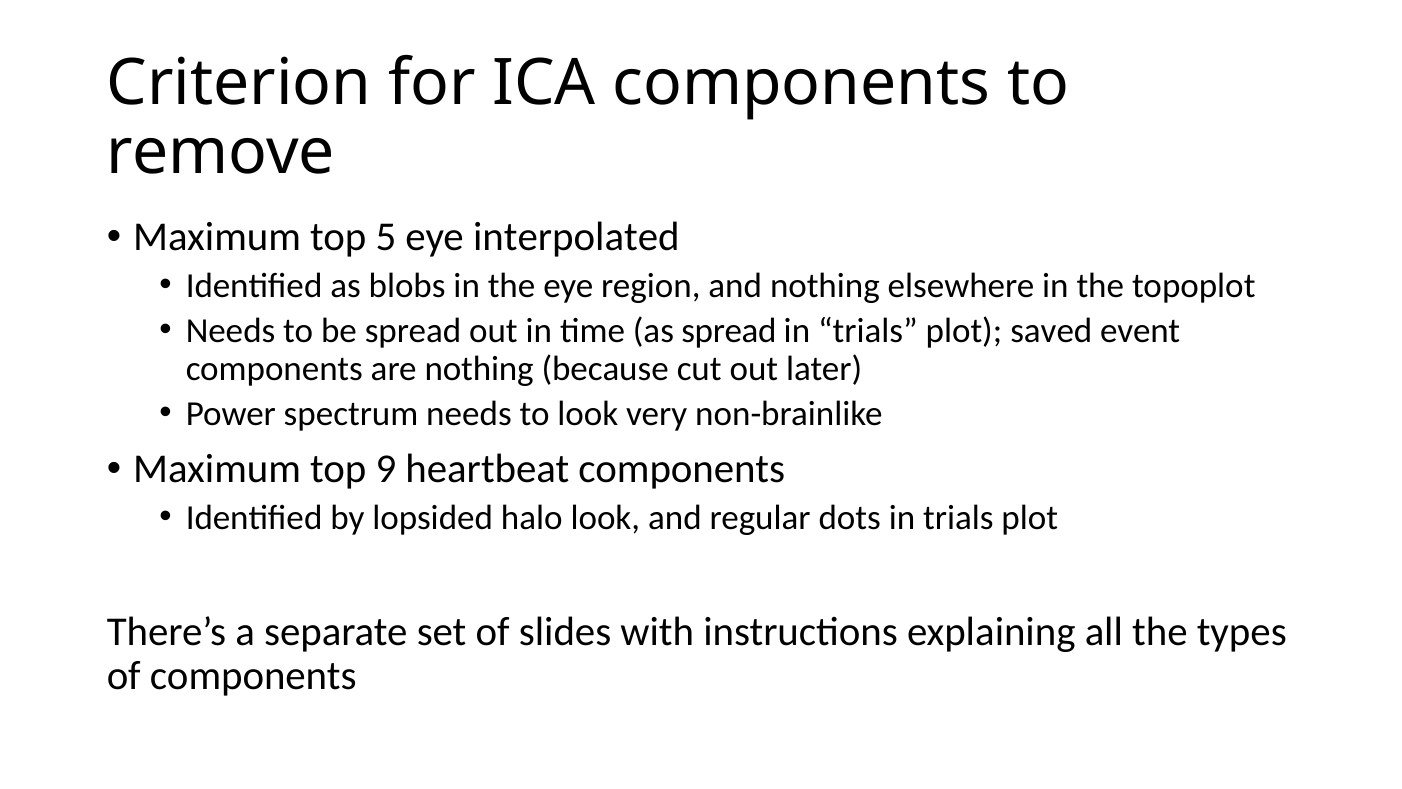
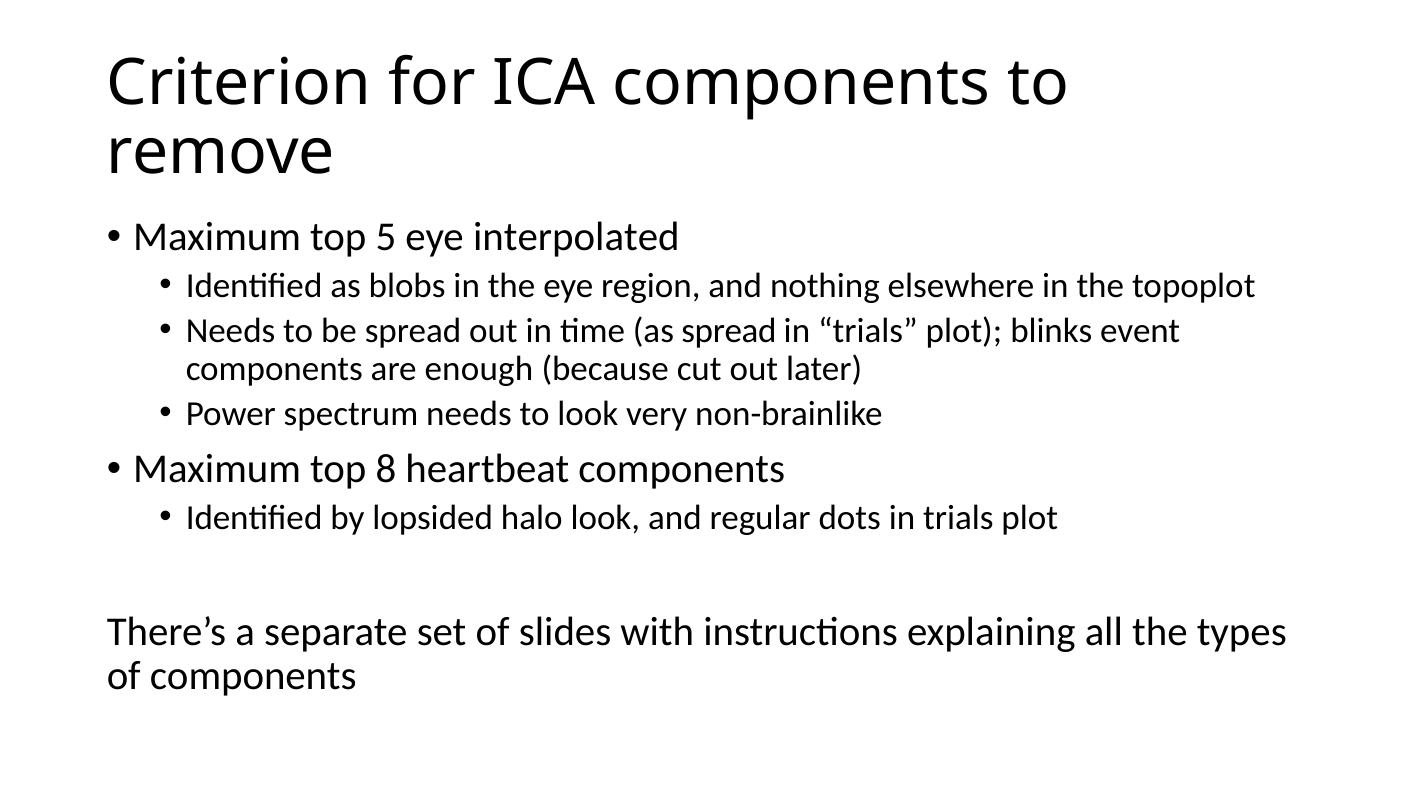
saved: saved -> blinks
are nothing: nothing -> enough
9: 9 -> 8
